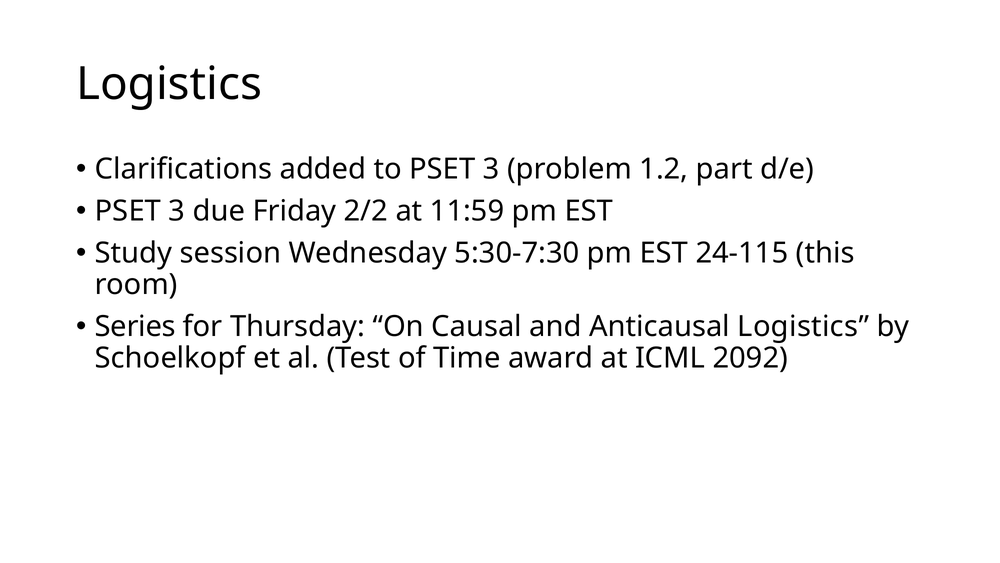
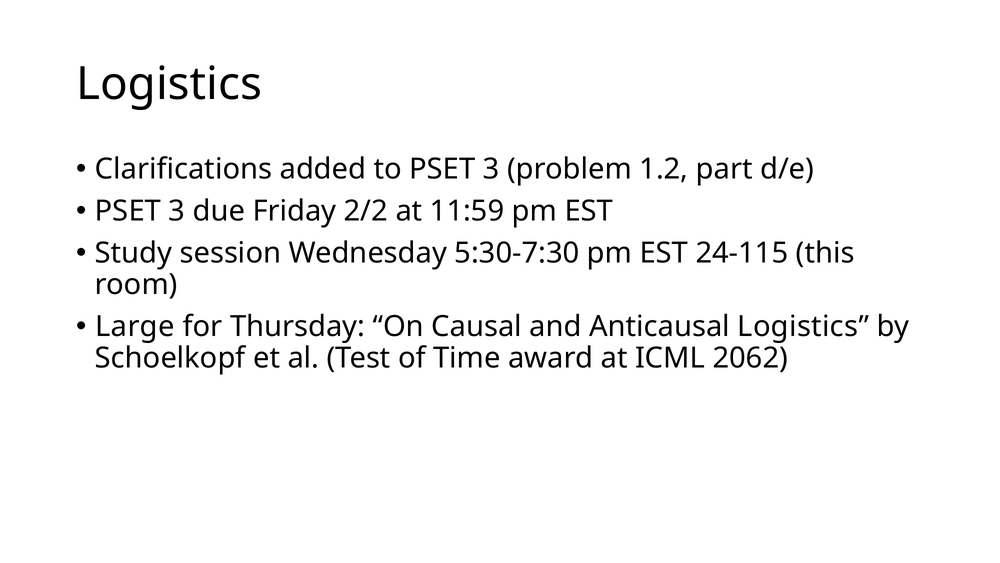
Series: Series -> Large
2092: 2092 -> 2062
